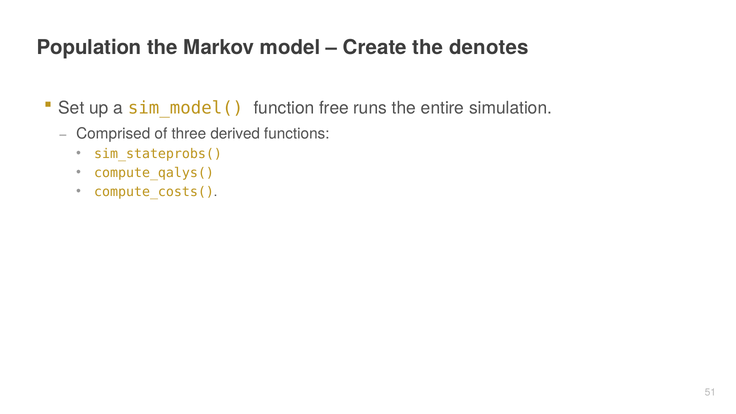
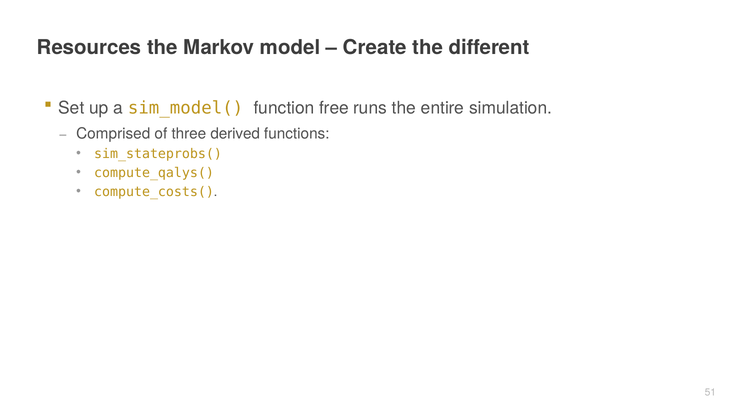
Population: Population -> Resources
denotes: denotes -> different
